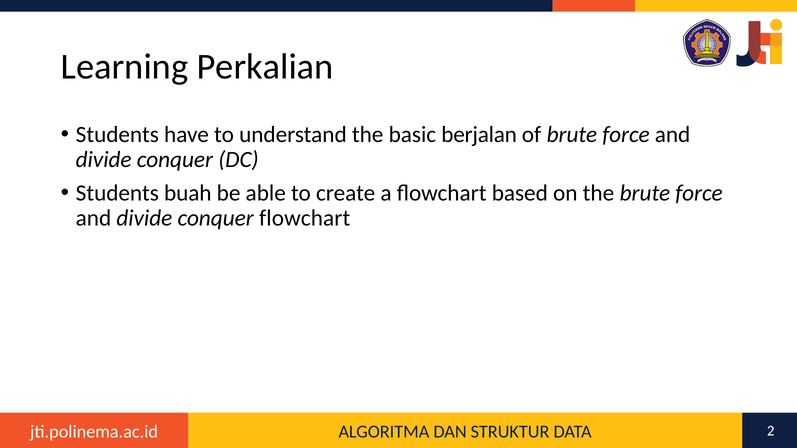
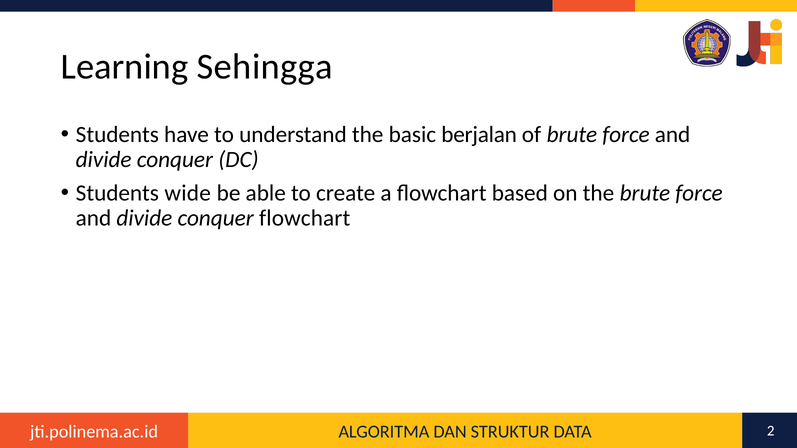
Perkalian: Perkalian -> Sehingga
buah: buah -> wide
